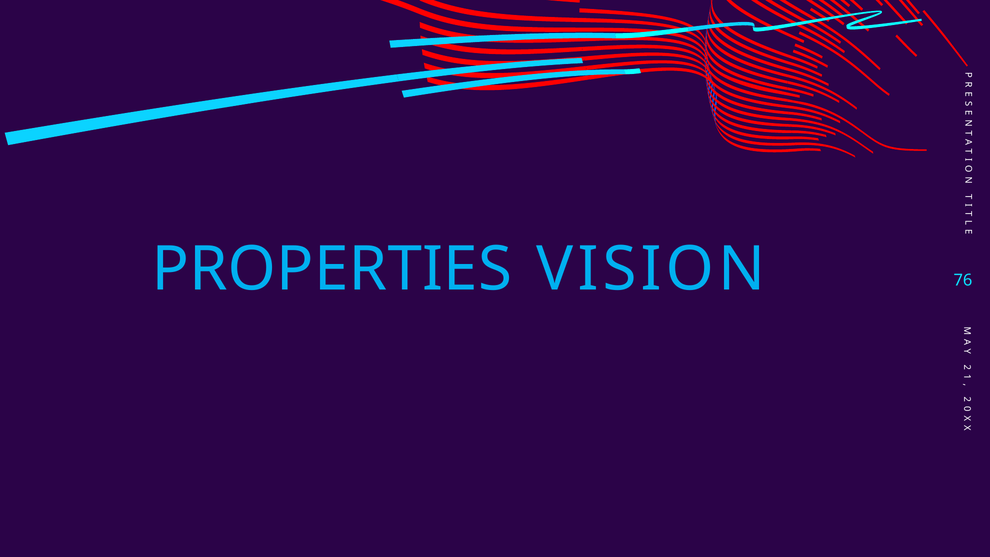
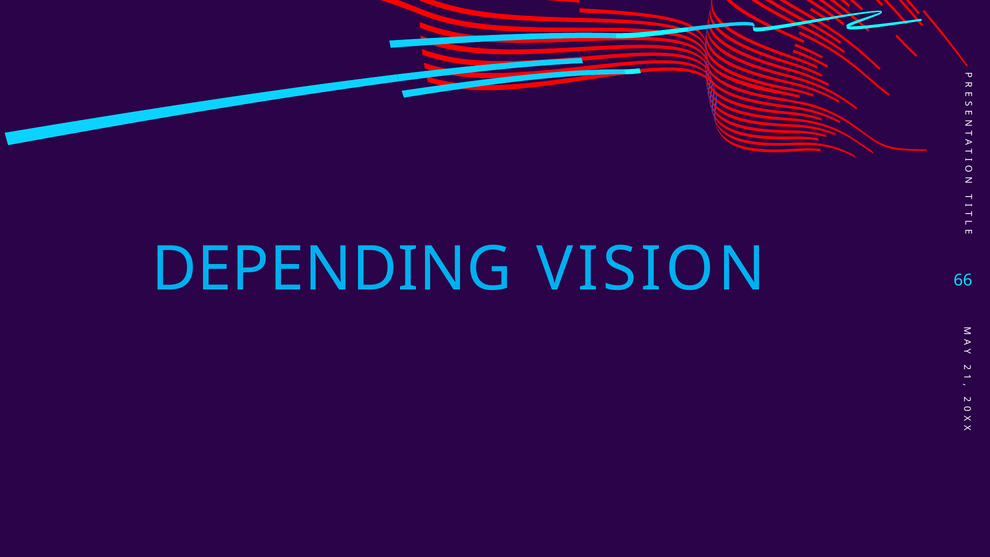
PROPERTIES: PROPERTIES -> DEPENDING
76: 76 -> 66
